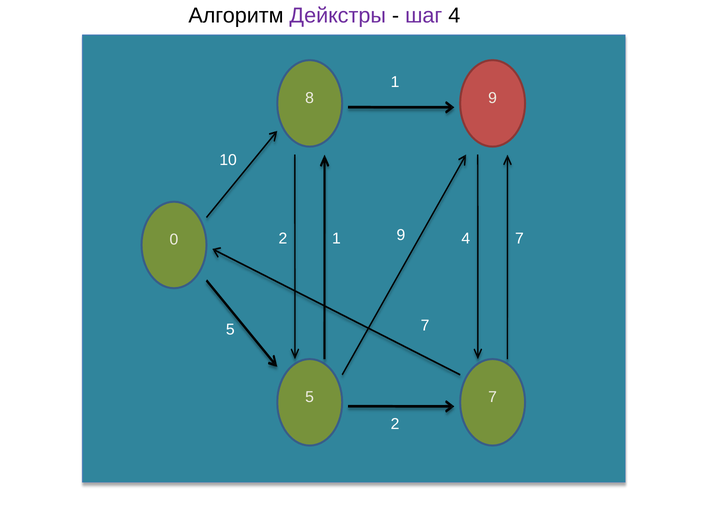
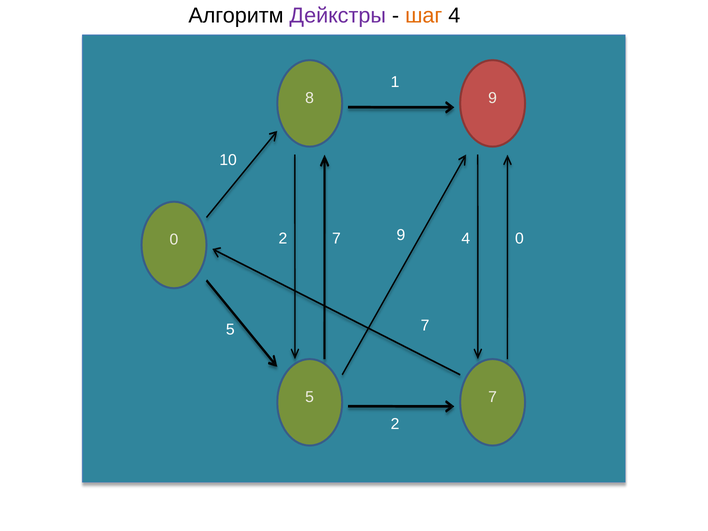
шаг colour: purple -> orange
1 at (336, 239): 1 -> 7
4 7: 7 -> 0
